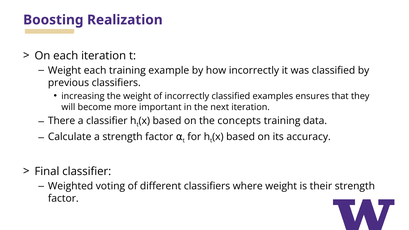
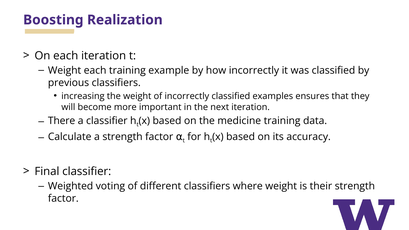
concepts: concepts -> medicine
